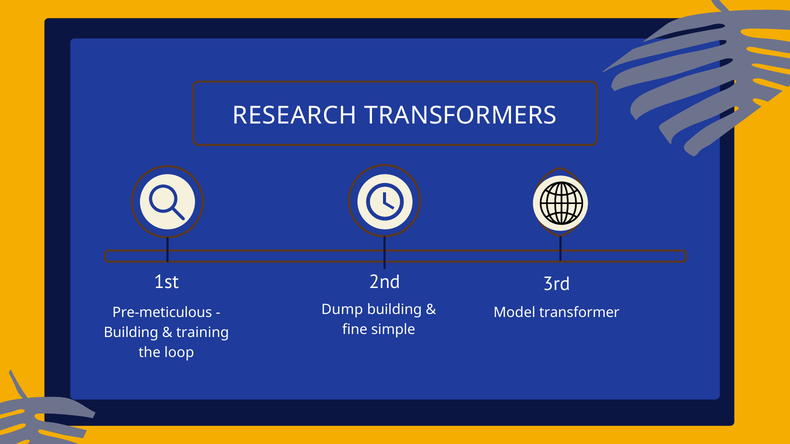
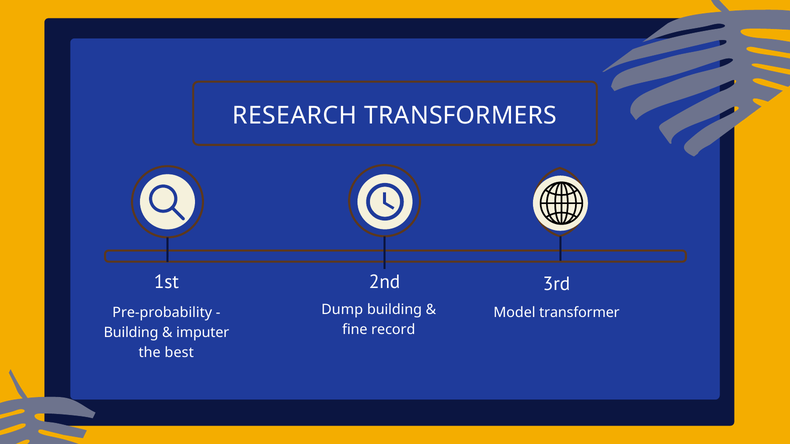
Pre-meticulous: Pre-meticulous -> Pre-probability
simple: simple -> record
training: training -> imputer
loop: loop -> best
